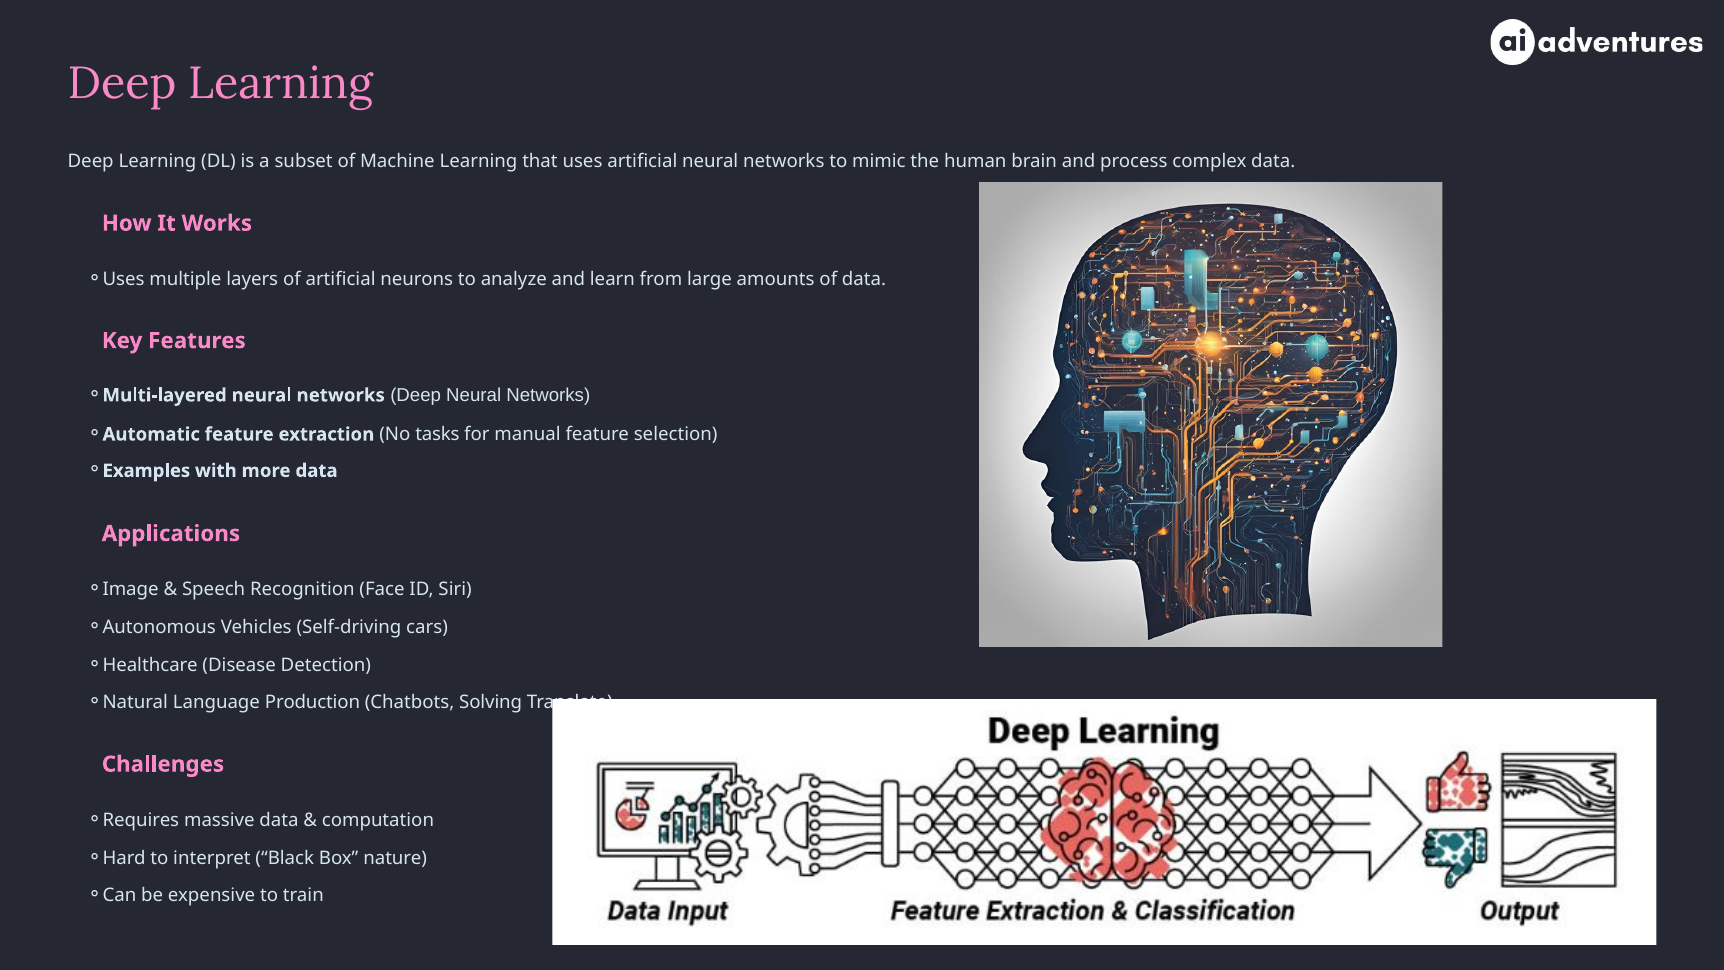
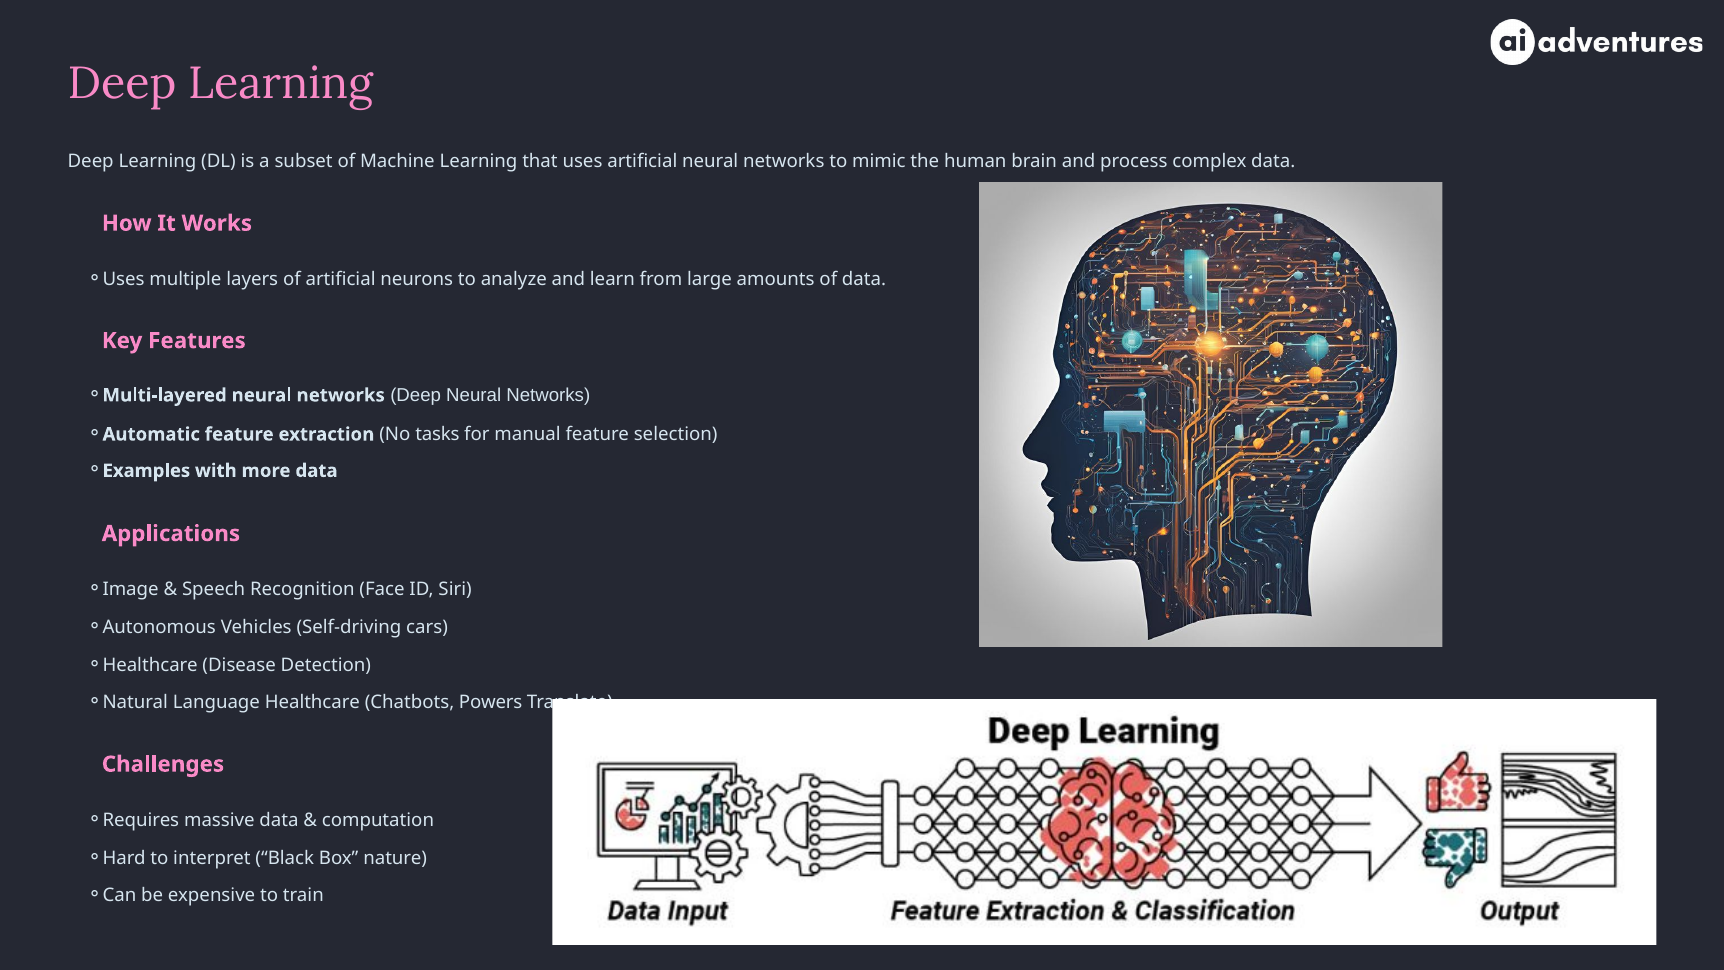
Language Production: Production -> Healthcare
Solving: Solving -> Powers
